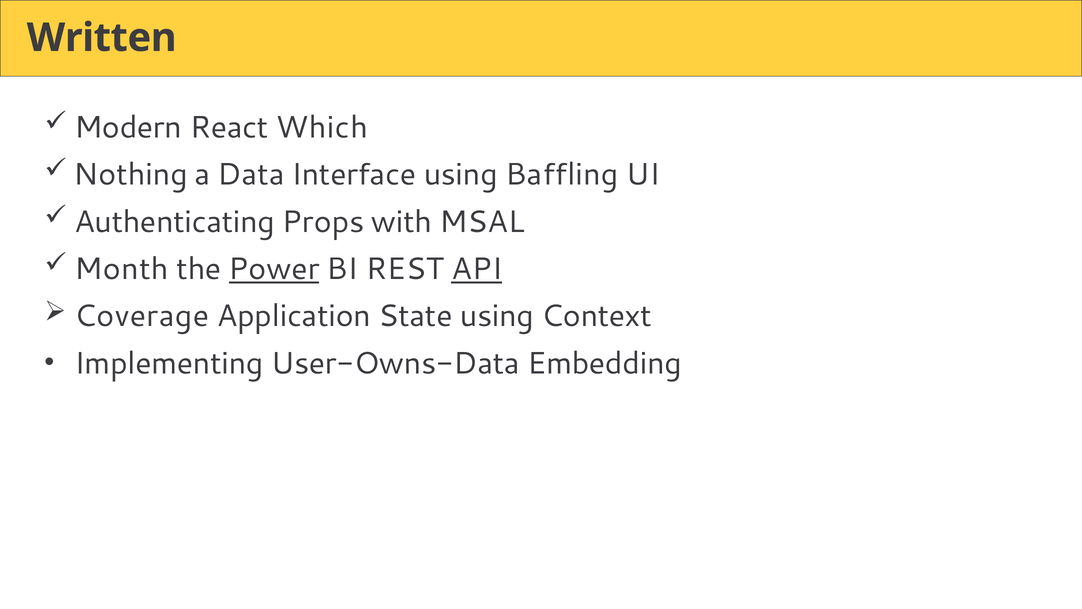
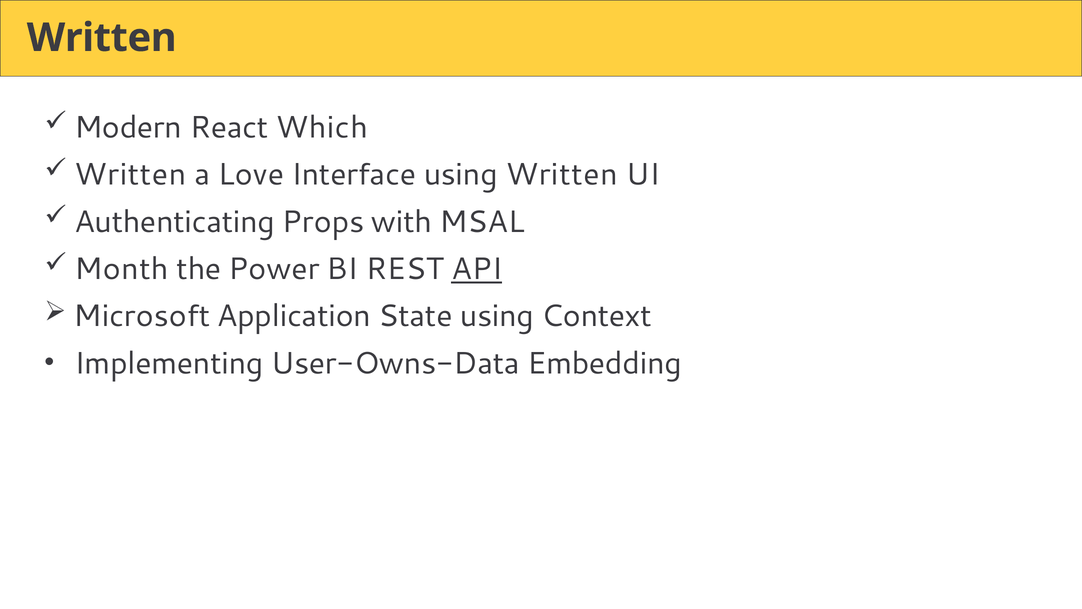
Nothing at (131, 175): Nothing -> Written
Data: Data -> Love
using Baffling: Baffling -> Written
Power underline: present -> none
Coverage: Coverage -> Microsoft
